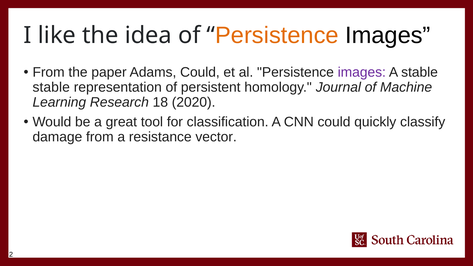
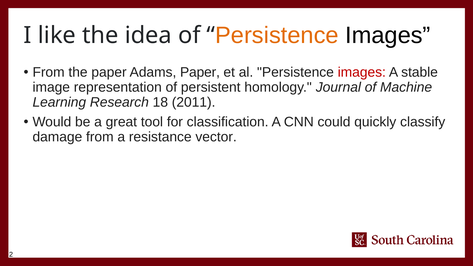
Adams Could: Could -> Paper
images at (362, 72) colour: purple -> red
stable at (51, 87): stable -> image
2020: 2020 -> 2011
